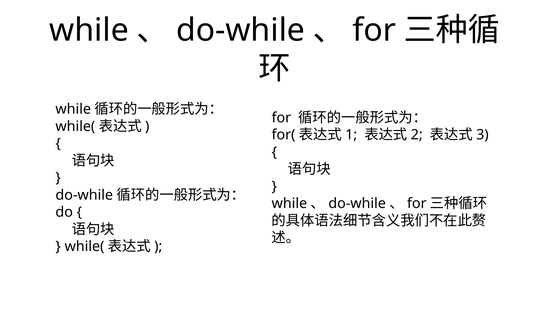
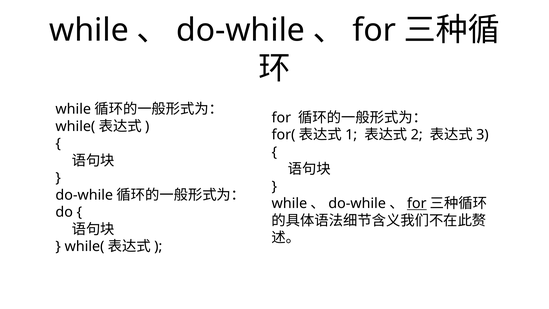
for at (417, 203) underline: none -> present
